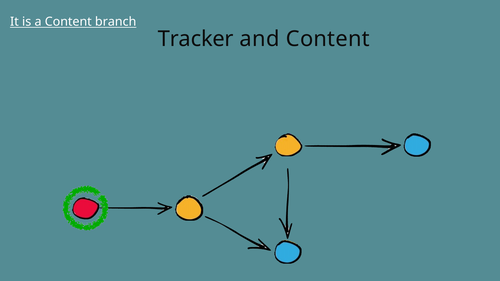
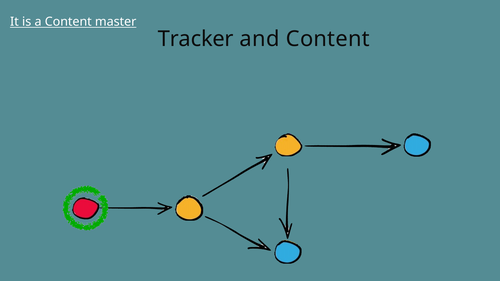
branch: branch -> master
